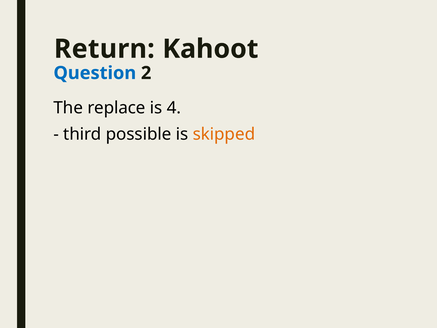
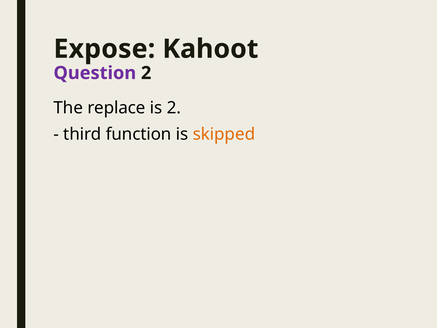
Return: Return -> Expose
Question colour: blue -> purple
is 4: 4 -> 2
possible: possible -> function
